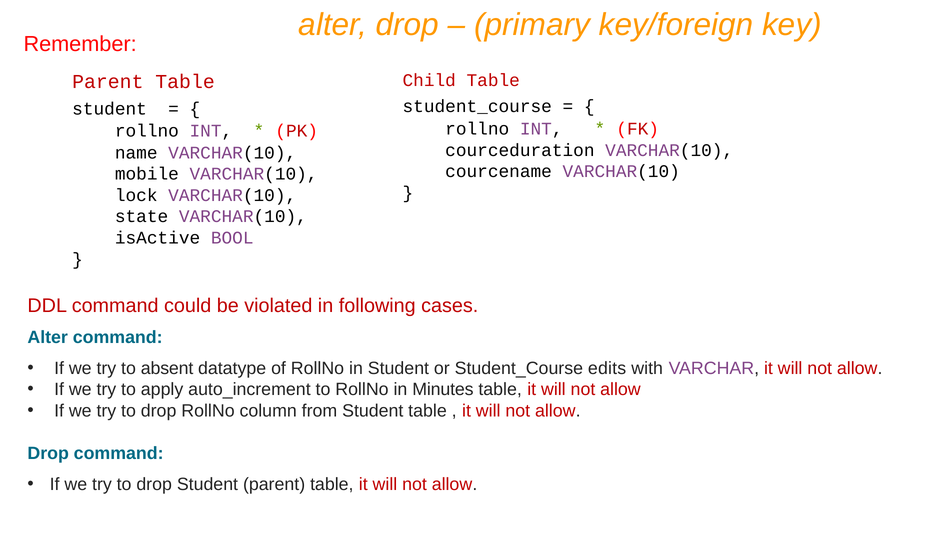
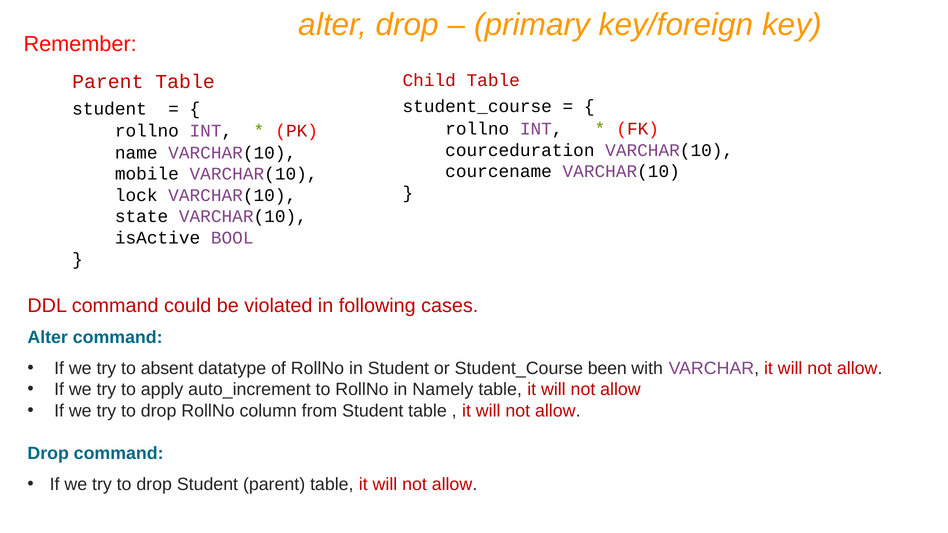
edits: edits -> been
Minutes: Minutes -> Namely
